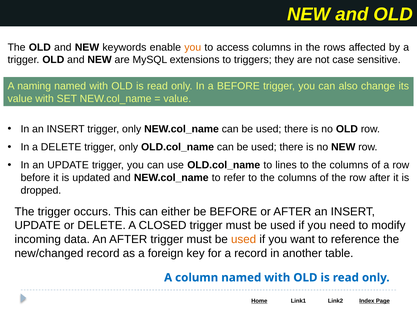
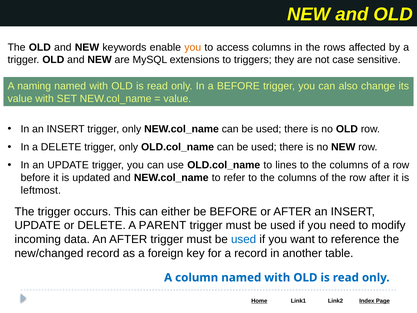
dropped: dropped -> leftmost
CLOSED: CLOSED -> PARENT
used at (244, 239) colour: orange -> blue
